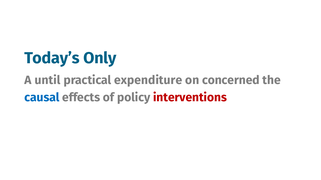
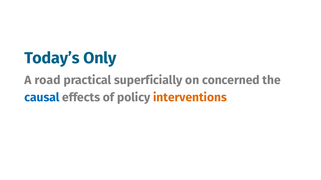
until: until -> road
expenditure: expenditure -> superficially
interventions colour: red -> orange
